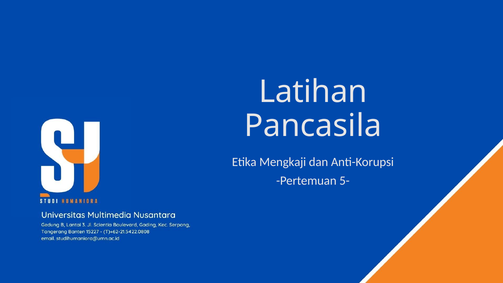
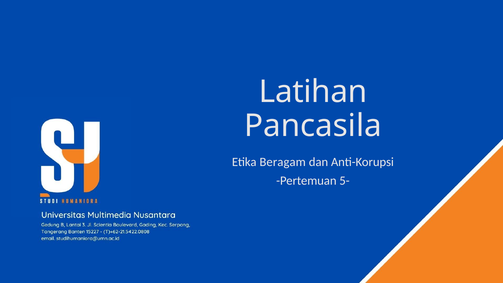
Mengkaji: Mengkaji -> Beragam
